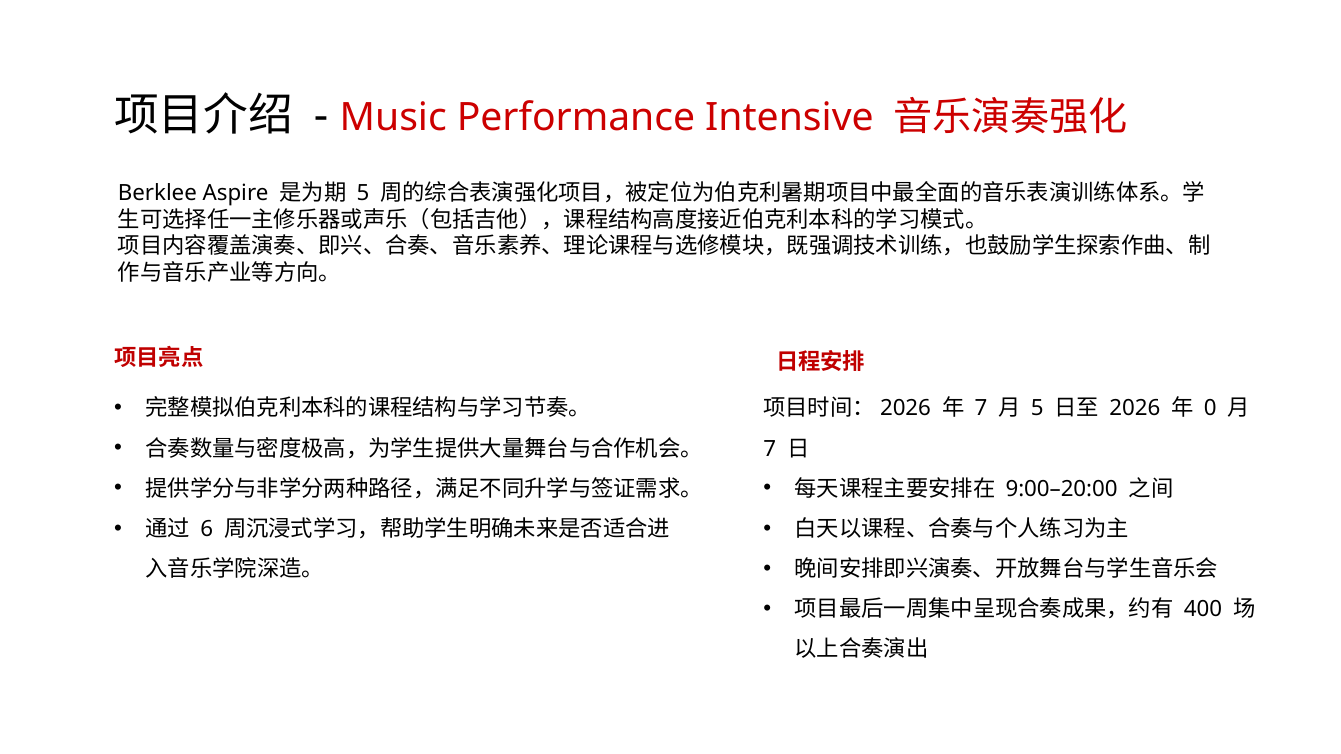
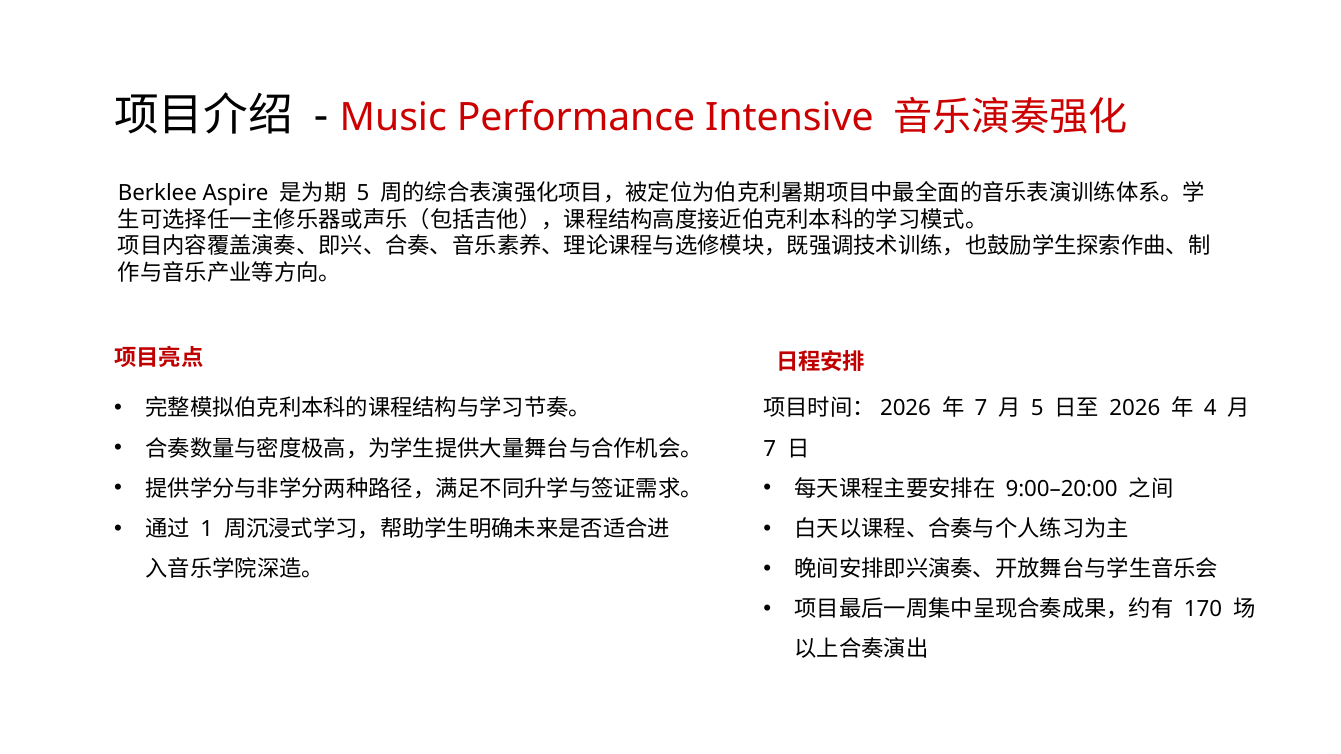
0: 0 -> 4
6: 6 -> 1
400: 400 -> 170
